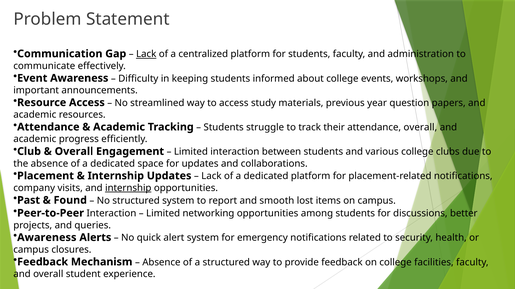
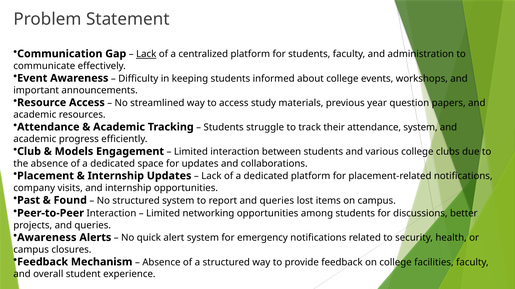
attendance overall: overall -> system
Overall at (74, 152): Overall -> Models
internship at (128, 188) underline: present -> none
report and smooth: smooth -> queries
